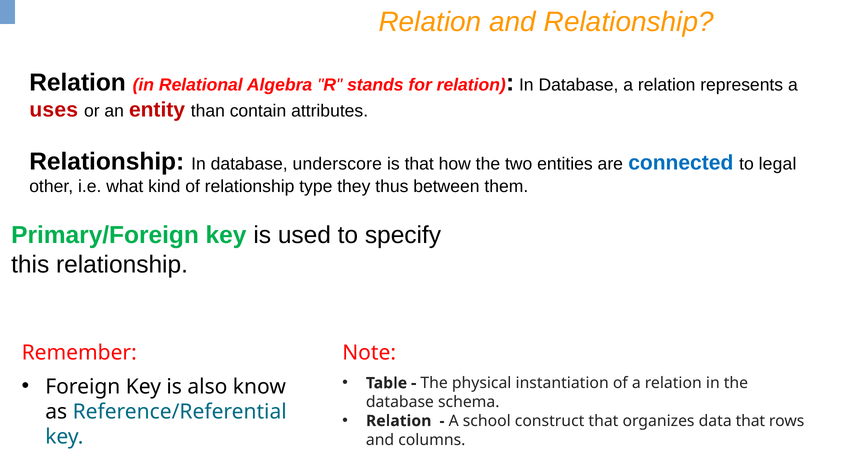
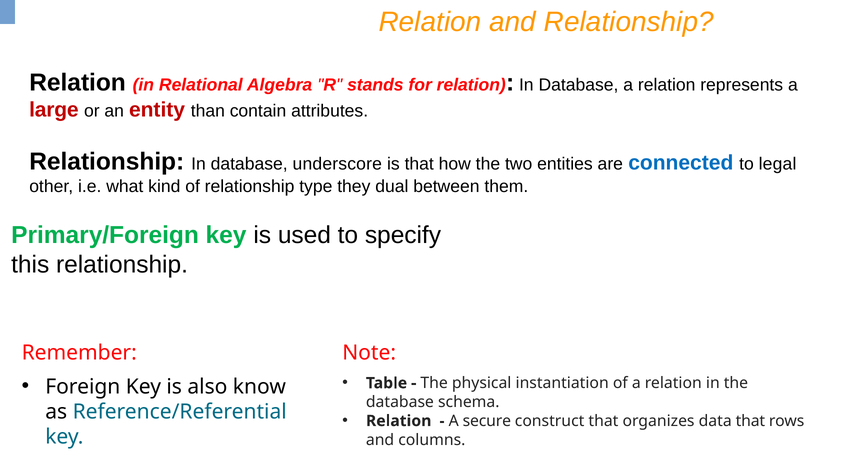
uses: uses -> large
thus: thus -> dual
school: school -> secure
